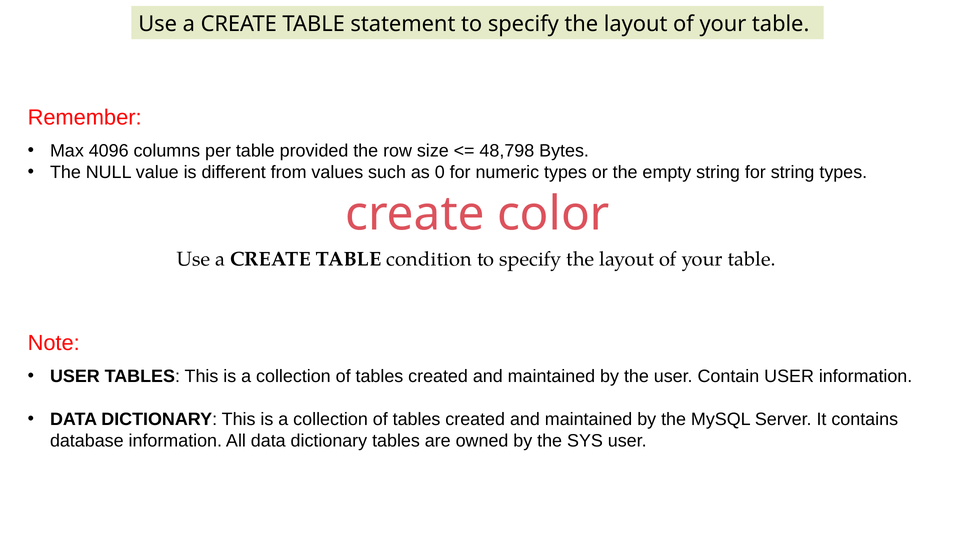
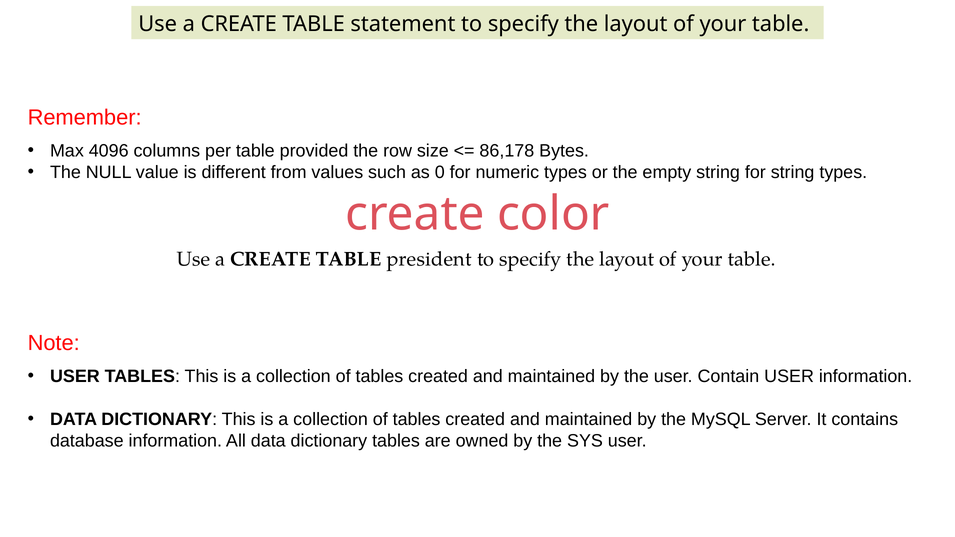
48,798: 48,798 -> 86,178
condition: condition -> president
